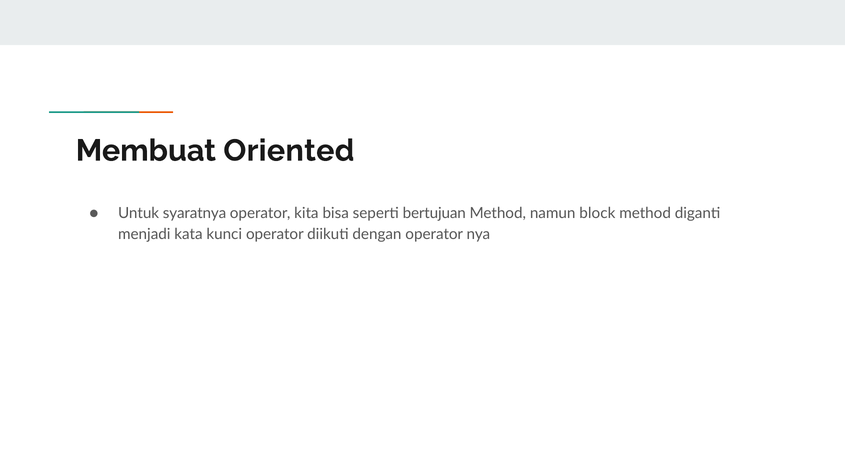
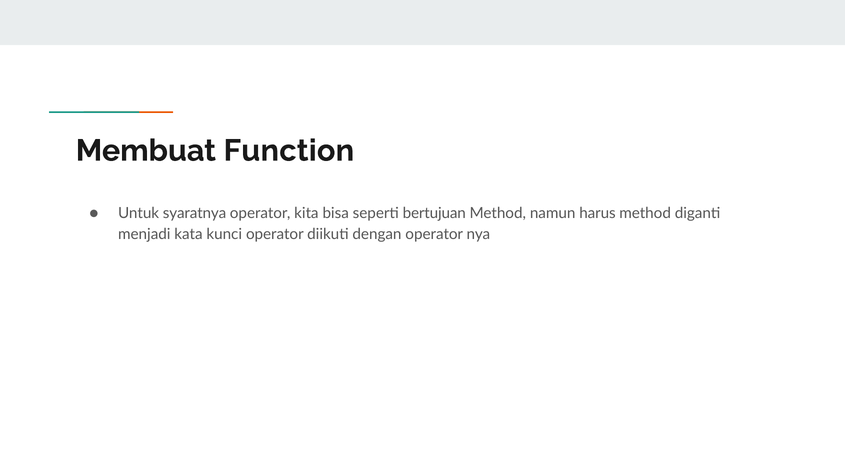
Oriented: Oriented -> Function
block: block -> harus
